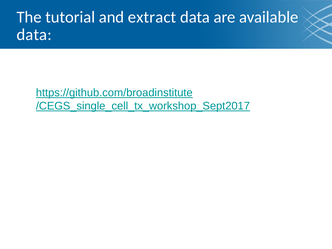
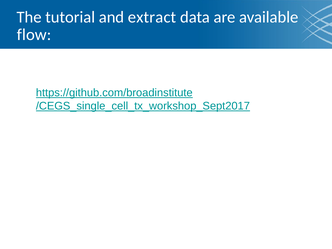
data at (34, 35): data -> flow
